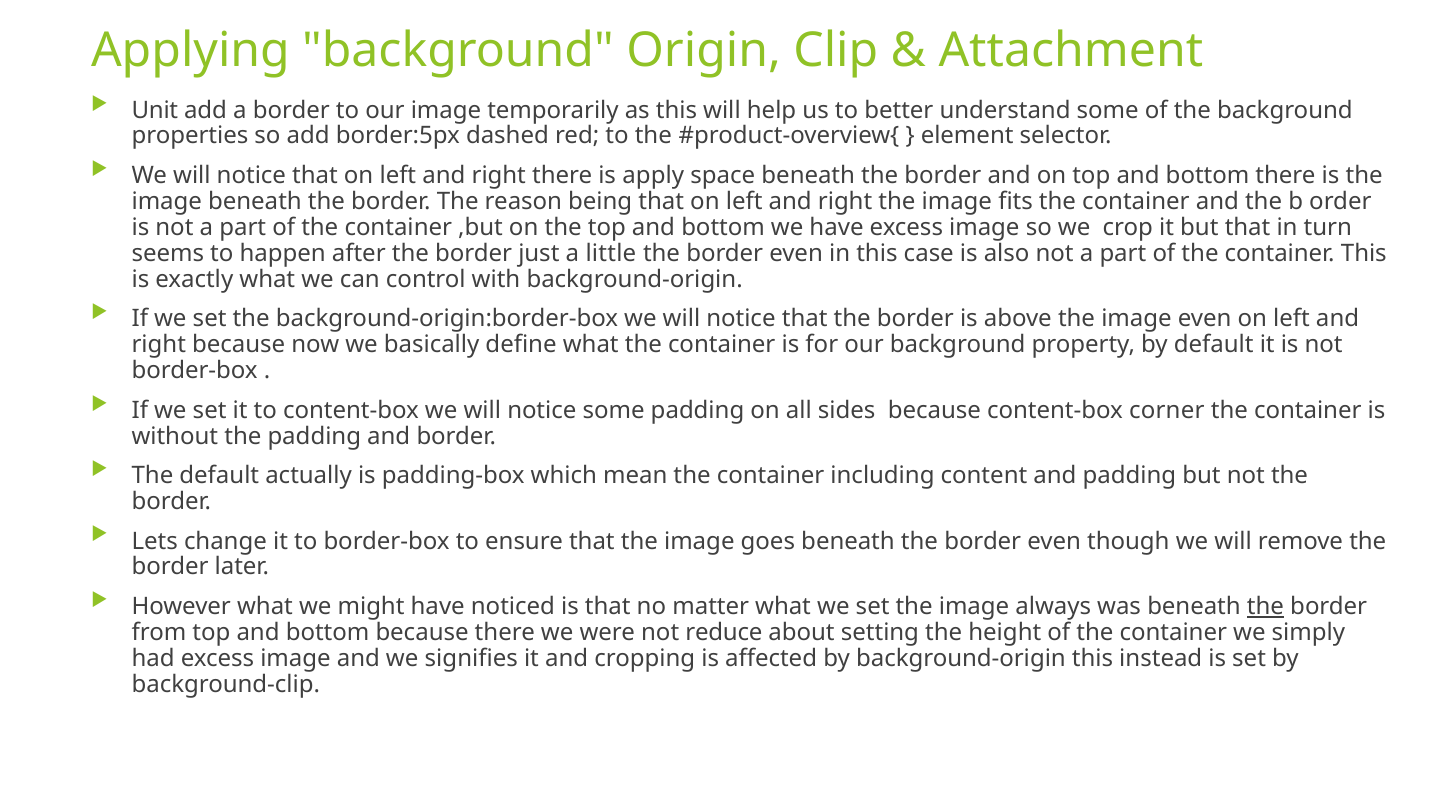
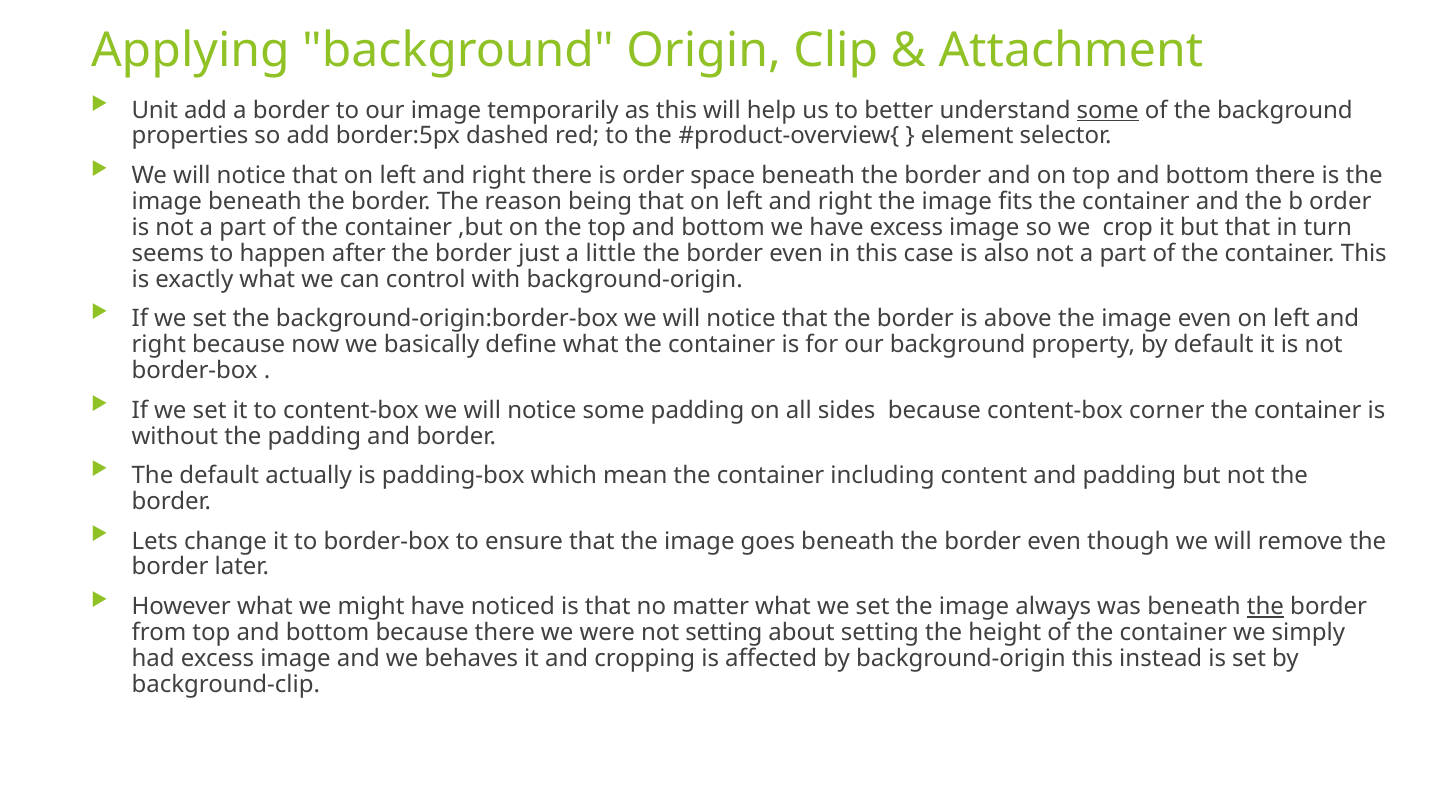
some at (1108, 110) underline: none -> present
is apply: apply -> order
not reduce: reduce -> setting
signifies: signifies -> behaves
